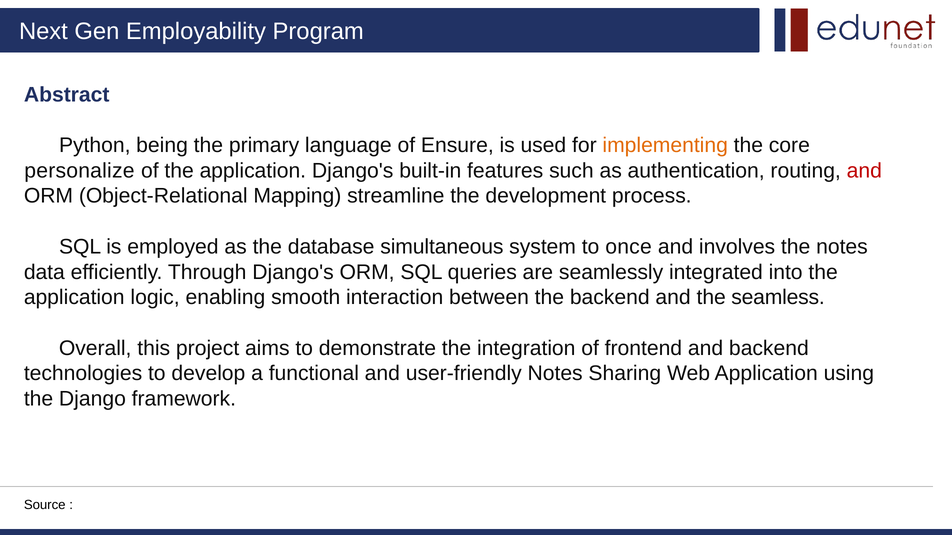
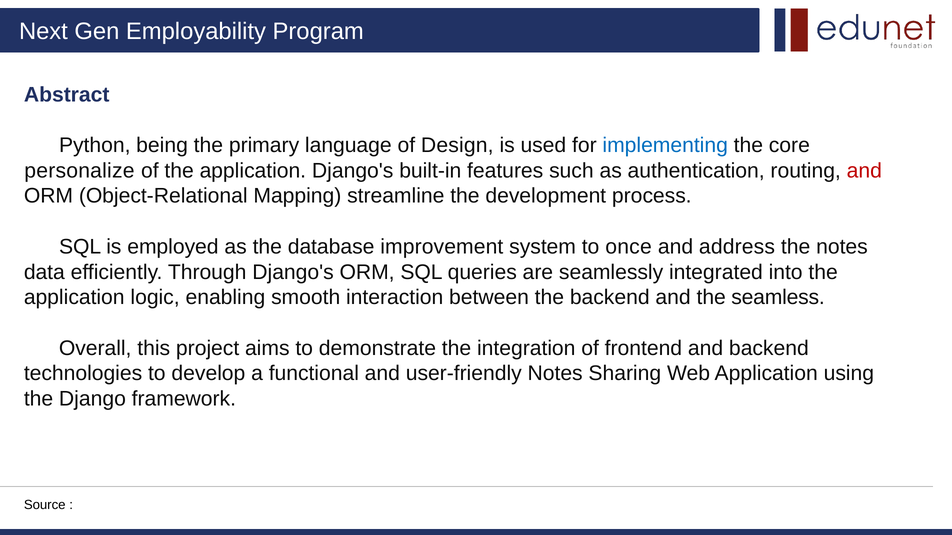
Ensure: Ensure -> Design
implementing colour: orange -> blue
simultaneous: simultaneous -> improvement
involves: involves -> address
